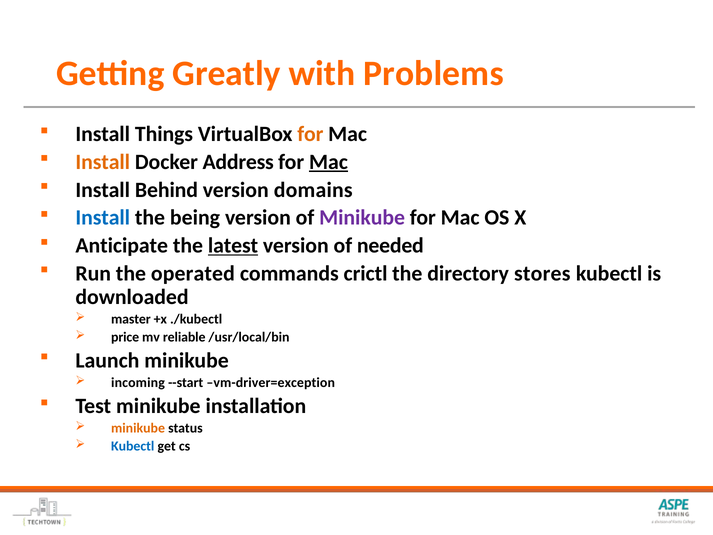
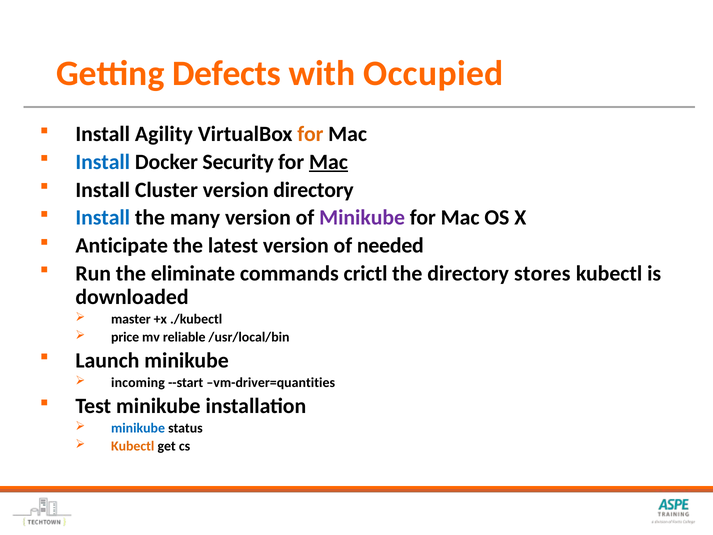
Greatly: Greatly -> Defects
Problems: Problems -> Occupied
Things: Things -> Agility
Install at (103, 162) colour: orange -> blue
Address: Address -> Security
Behind: Behind -> Cluster
version domains: domains -> directory
being: being -> many
latest underline: present -> none
operated: operated -> eliminate
vm-driver=exception: vm-driver=exception -> vm-driver=quantities
minikube at (138, 428) colour: orange -> blue
Kubectl at (133, 446) colour: blue -> orange
